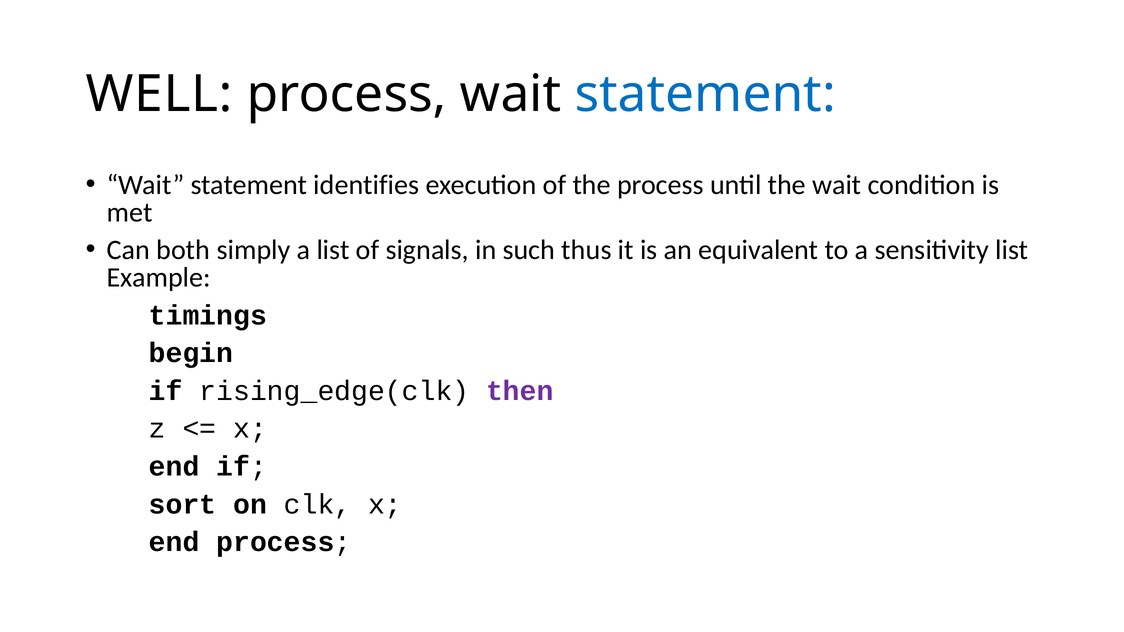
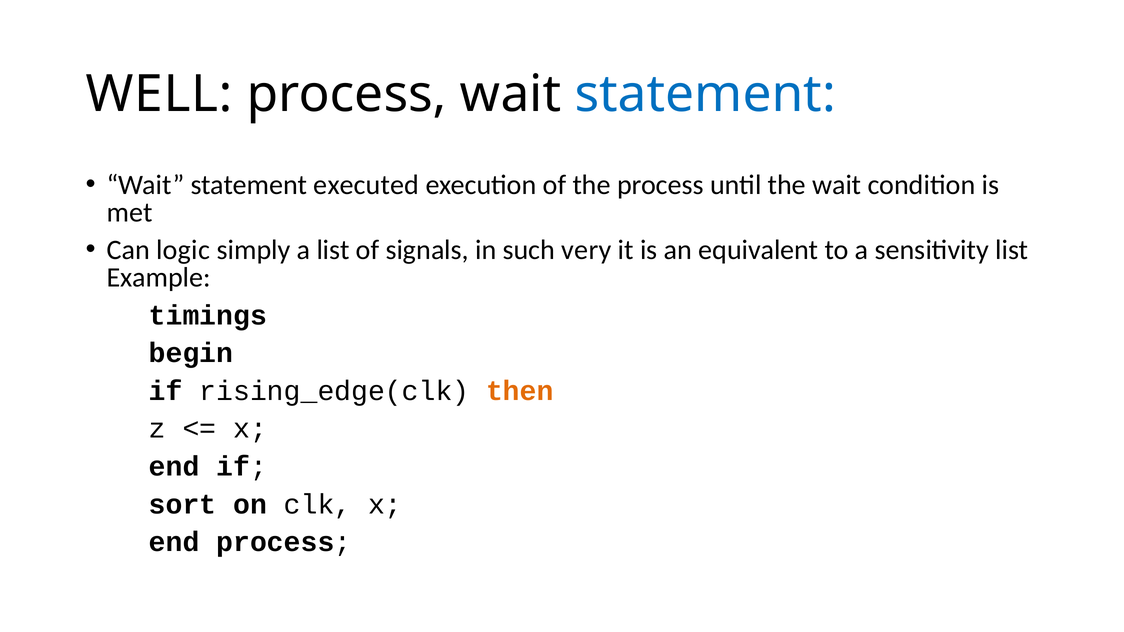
identifies: identifies -> executed
both: both -> logic
thus: thus -> very
then colour: purple -> orange
